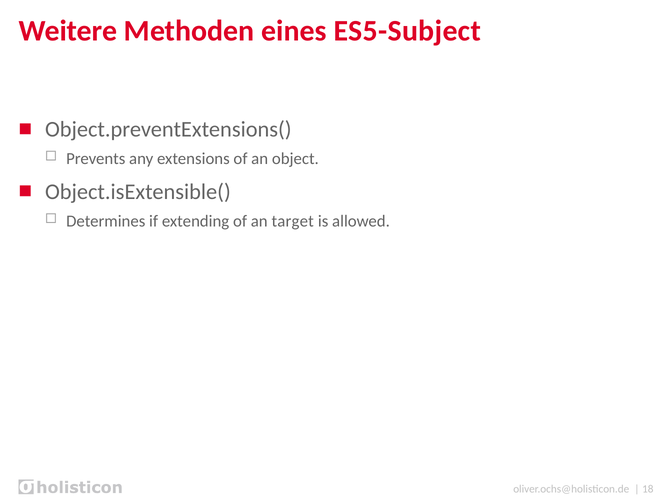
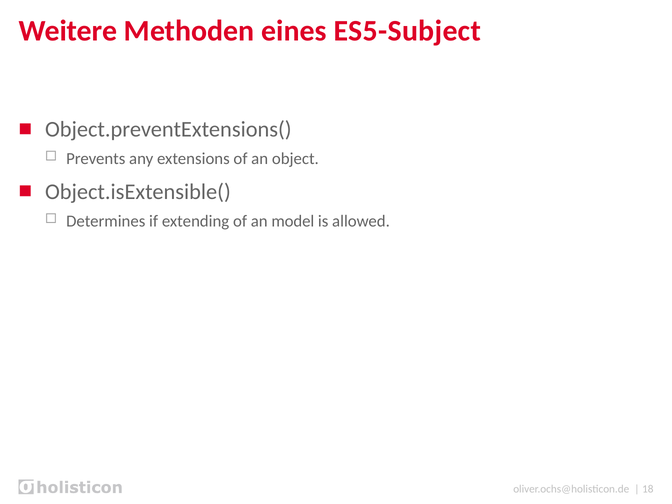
target: target -> model
